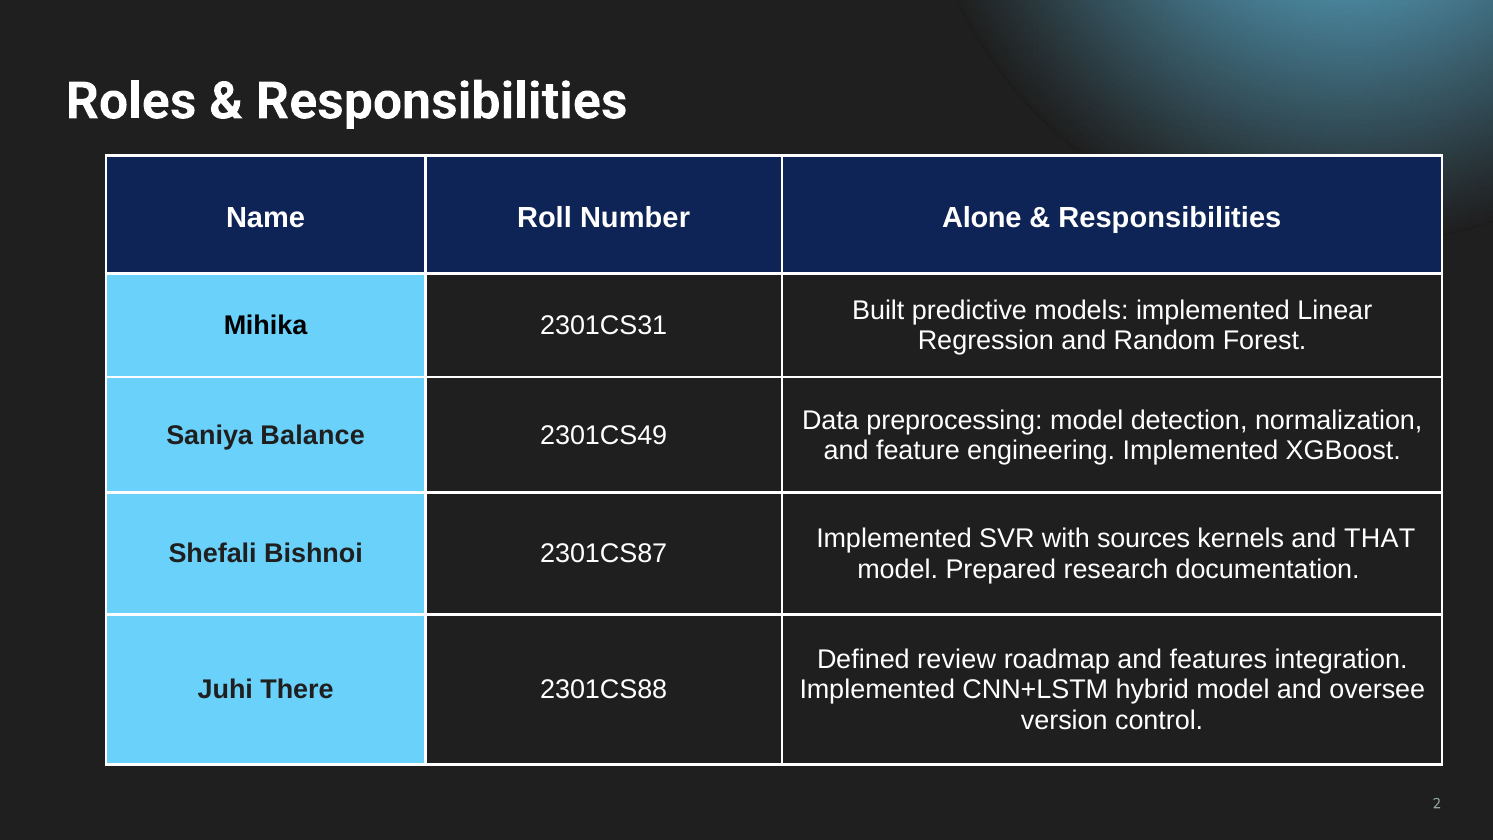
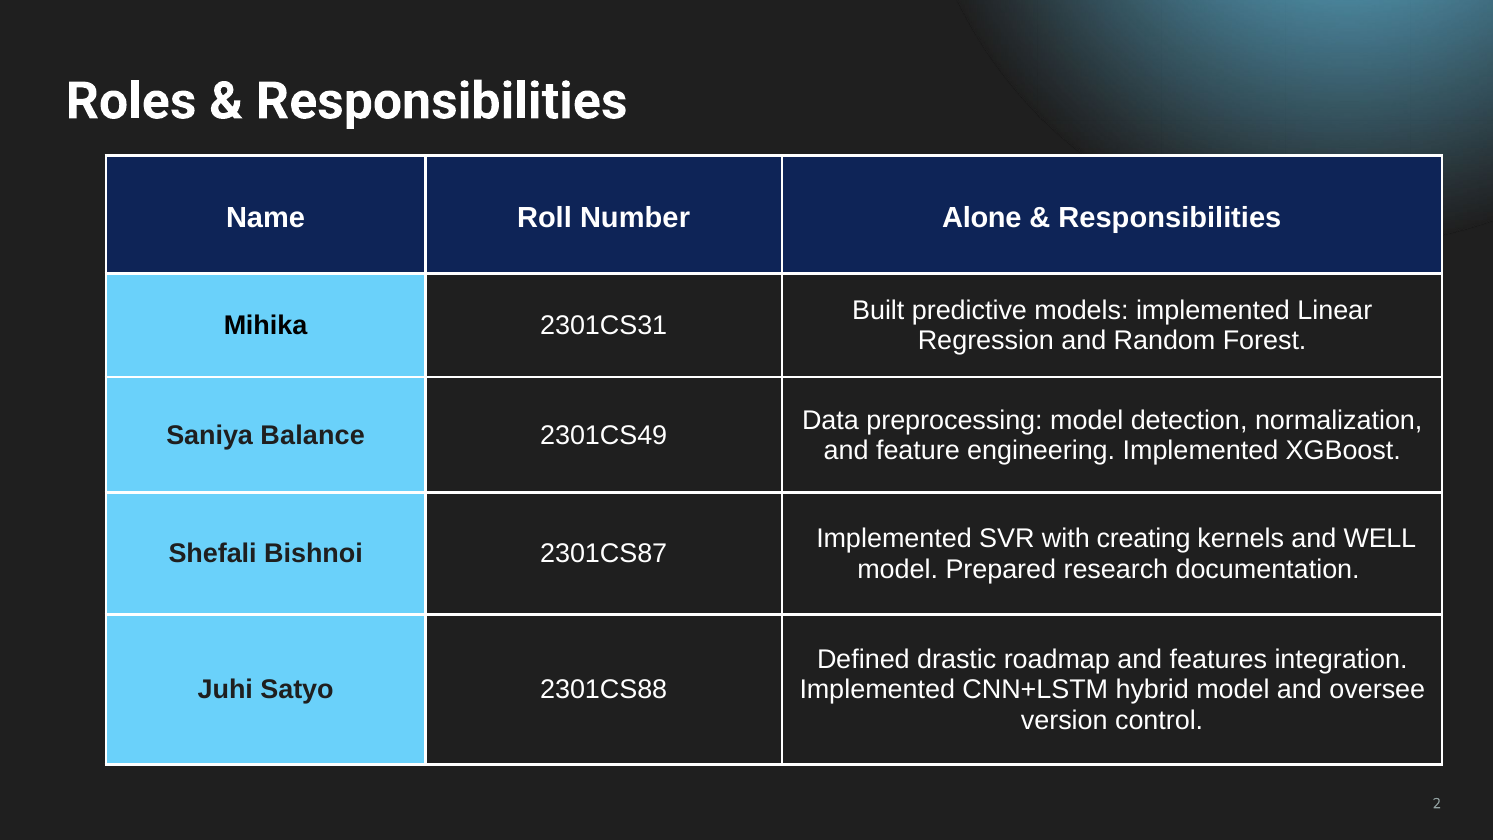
sources: sources -> creating
THAT: THAT -> WELL
review: review -> drastic
There: There -> Satyo
